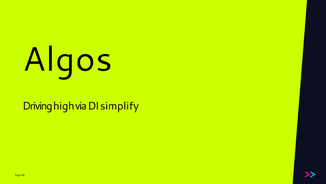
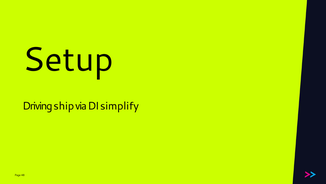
Algos: Algos -> Setup
high: high -> ship
